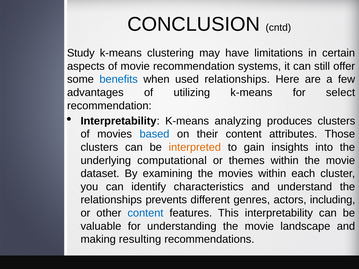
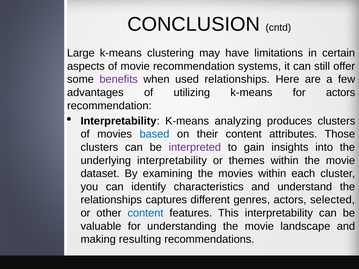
Study: Study -> Large
benefits colour: blue -> purple
for select: select -> actors
interpreted colour: orange -> purple
underlying computational: computational -> interpretability
prevents: prevents -> captures
including: including -> selected
